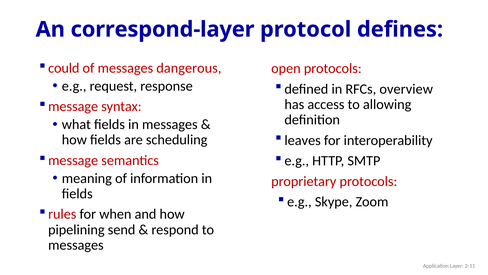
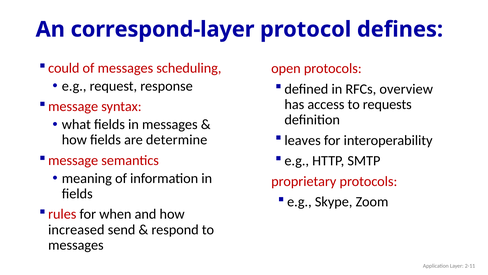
dangerous: dangerous -> scheduling
allowing: allowing -> requests
scheduling: scheduling -> determine
pipelining: pipelining -> increased
